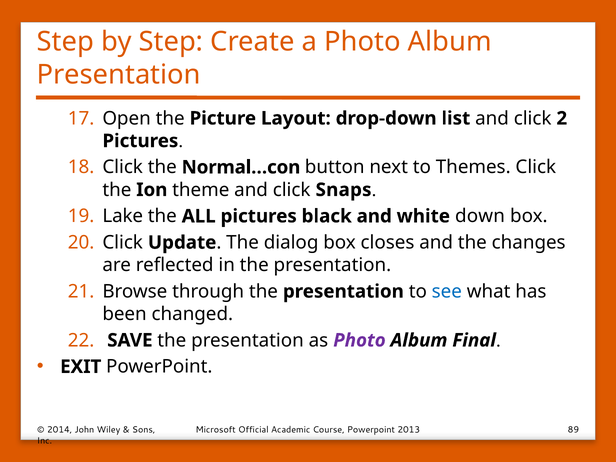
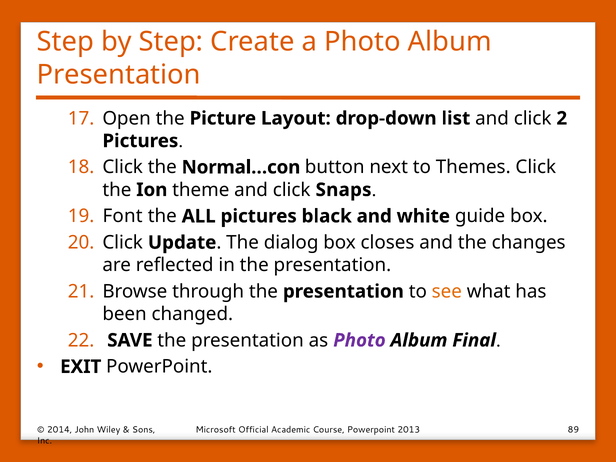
Lake: Lake -> Font
down: down -> guide
see colour: blue -> orange
